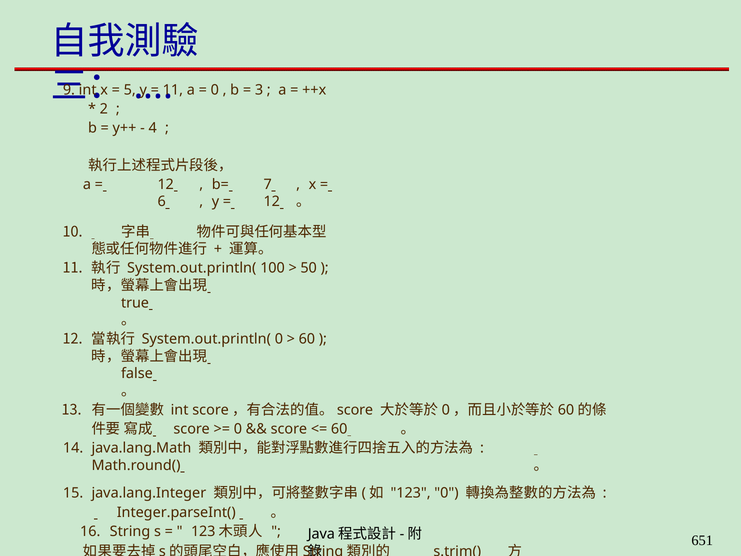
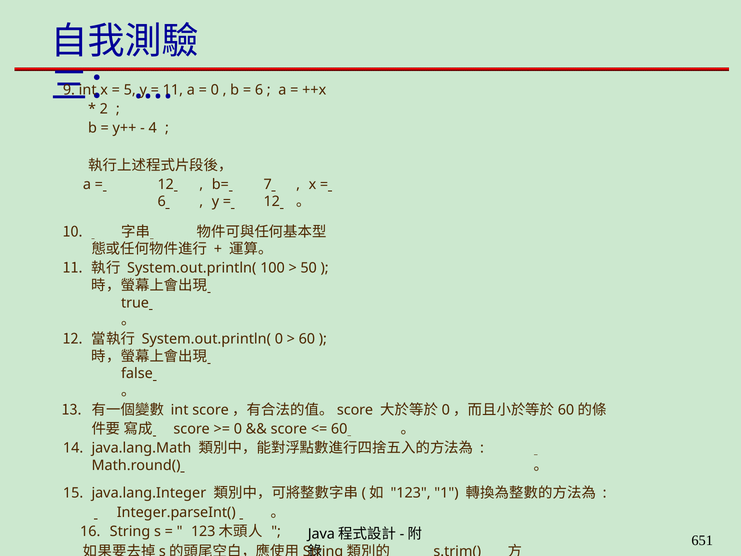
3 at (259, 90): 3 -> 6
123 0: 0 -> 1
